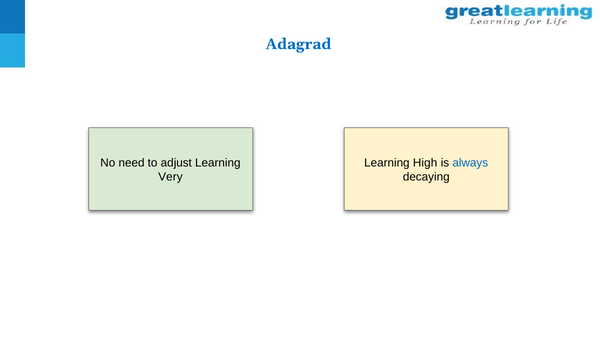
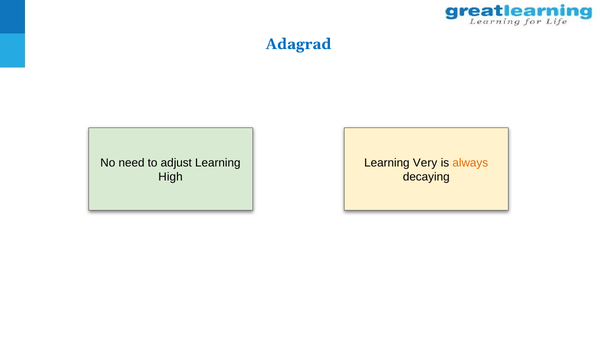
High: High -> Very
always colour: blue -> orange
Very: Very -> High
